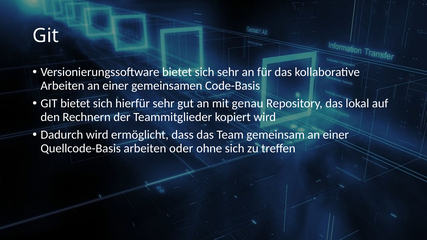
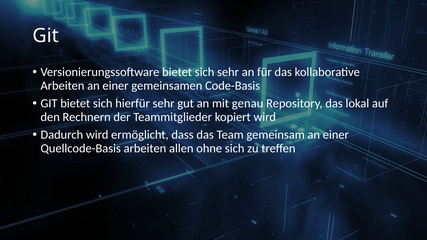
oder: oder -> allen
